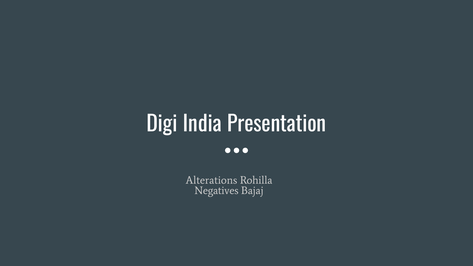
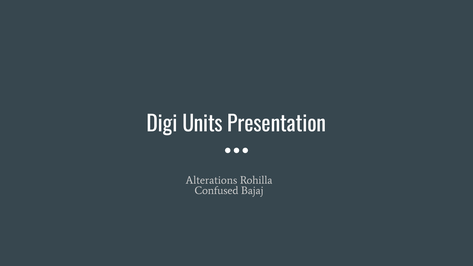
India: India -> Units
Negatives: Negatives -> Confused
